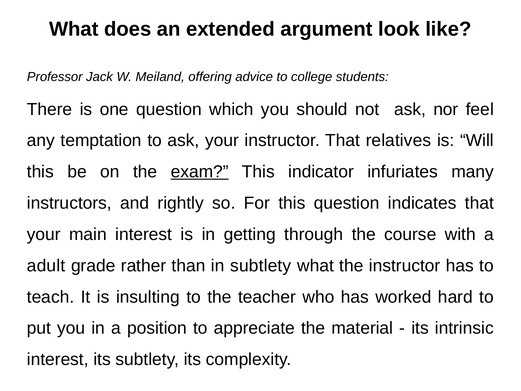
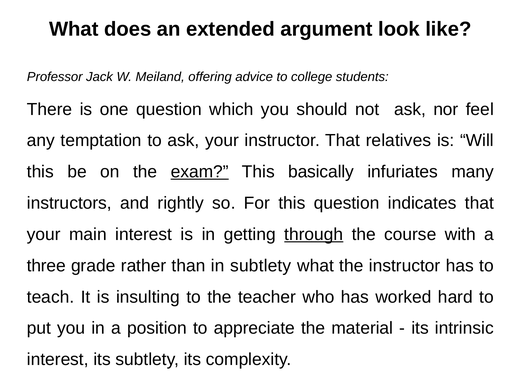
indicator: indicator -> basically
through underline: none -> present
adult: adult -> three
